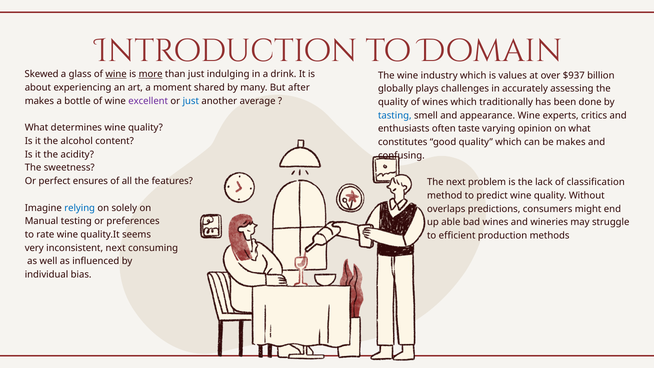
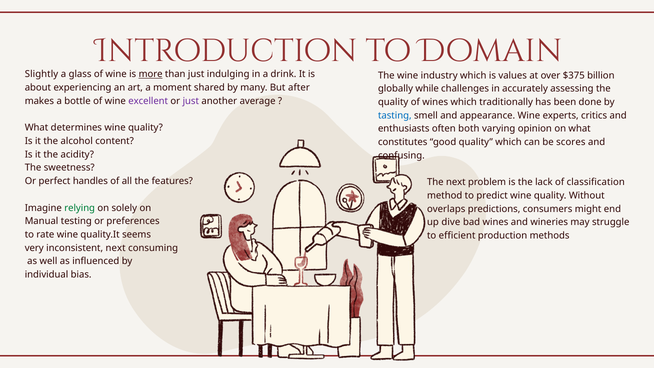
Skewed: Skewed -> Slightly
wine at (116, 74) underline: present -> none
$937: $937 -> $375
plays: plays -> while
just at (191, 101) colour: blue -> purple
taste: taste -> both
be makes: makes -> scores
ensures: ensures -> handles
relying colour: blue -> green
able: able -> dive
